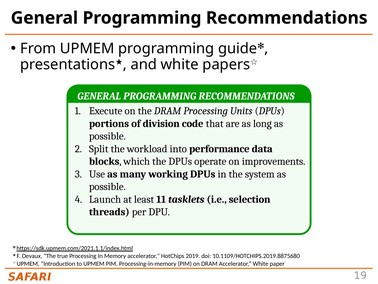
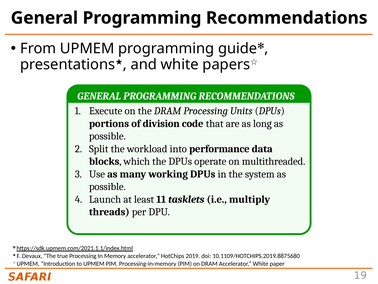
improvements: improvements -> multithreaded
selection: selection -> multiply
